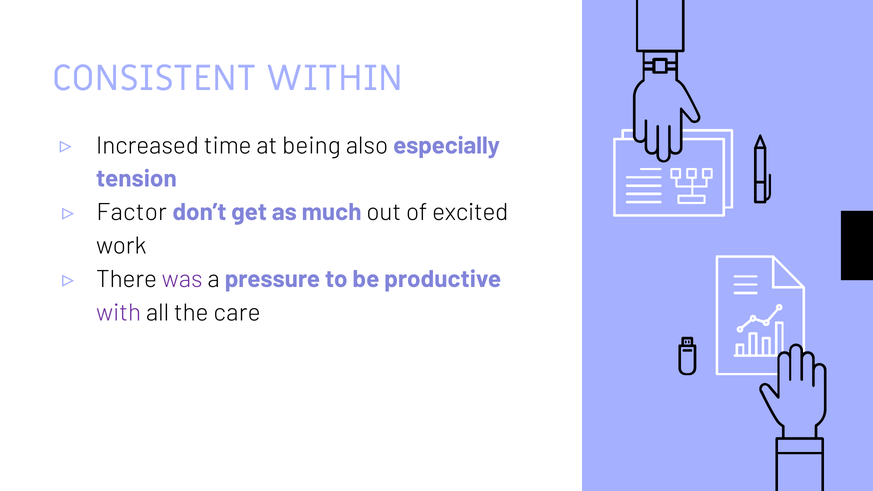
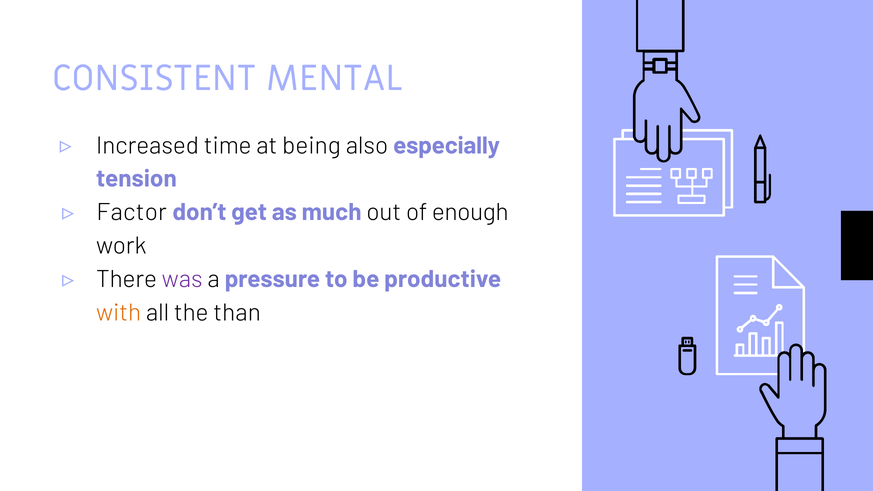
WITHIN: WITHIN -> MENTAL
excited: excited -> enough
with colour: purple -> orange
care: care -> than
